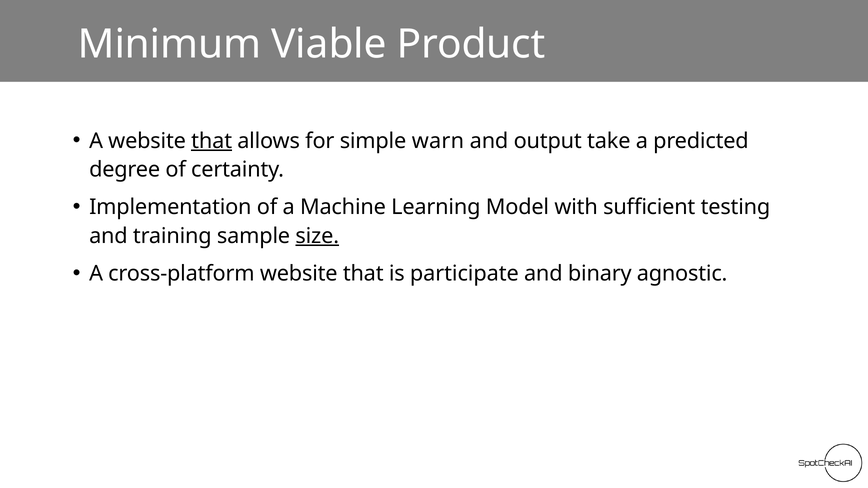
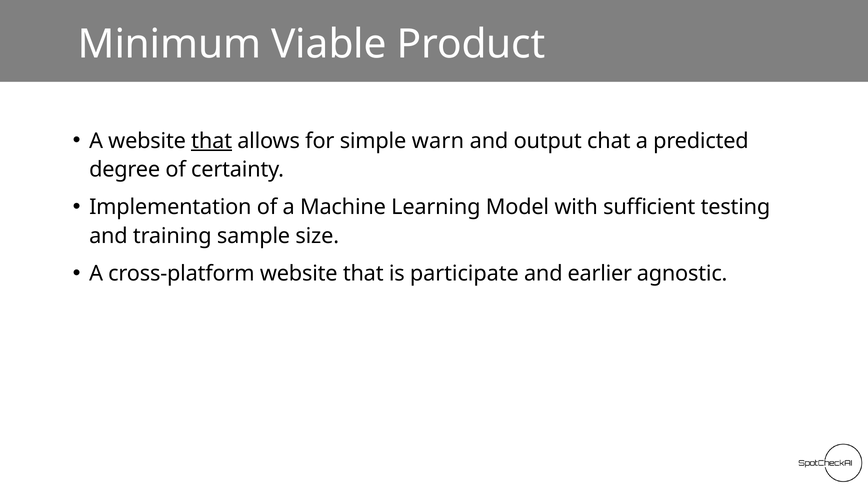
take: take -> chat
size underline: present -> none
binary: binary -> earlier
